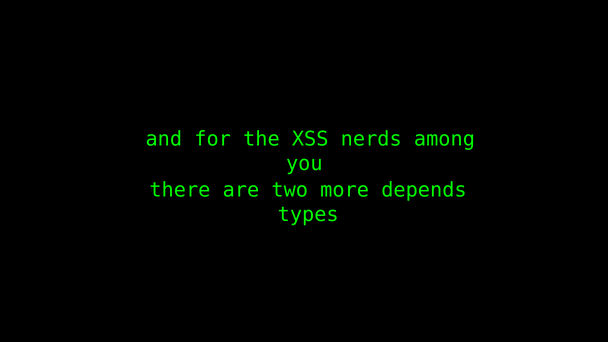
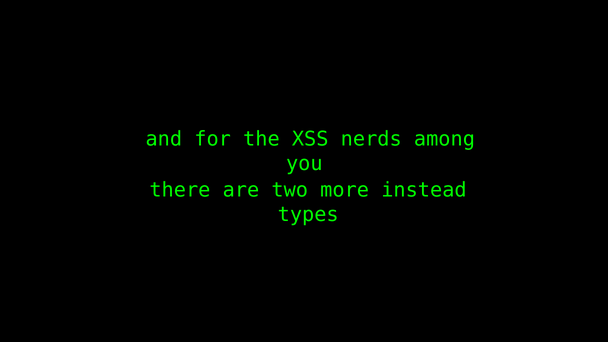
depends: depends -> instead
